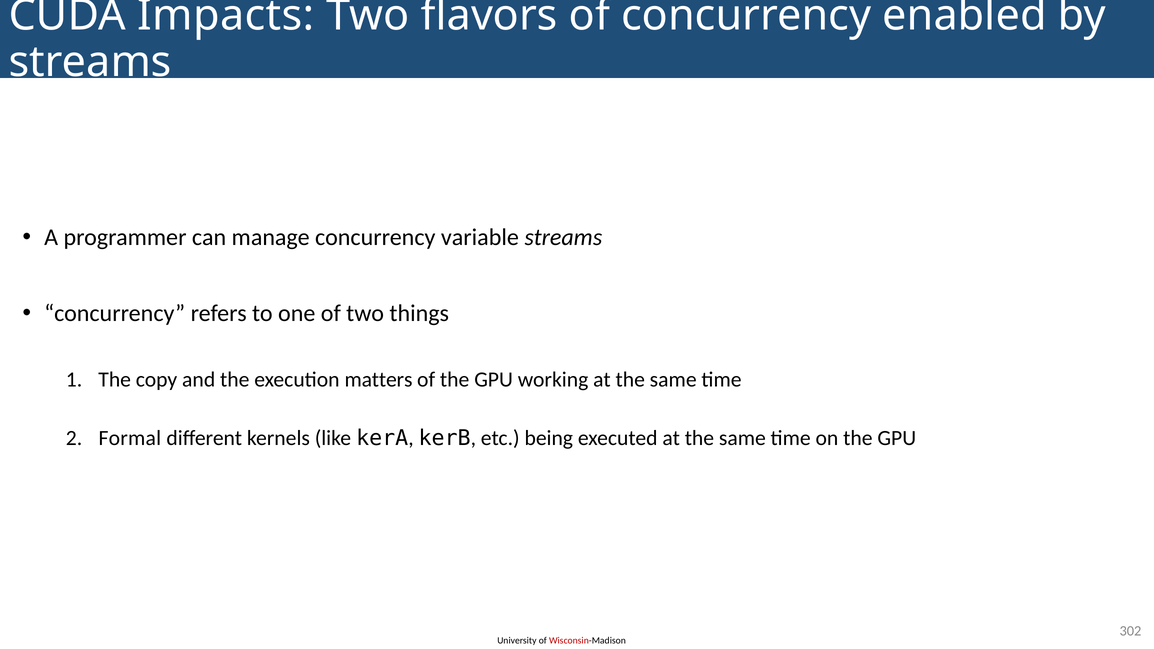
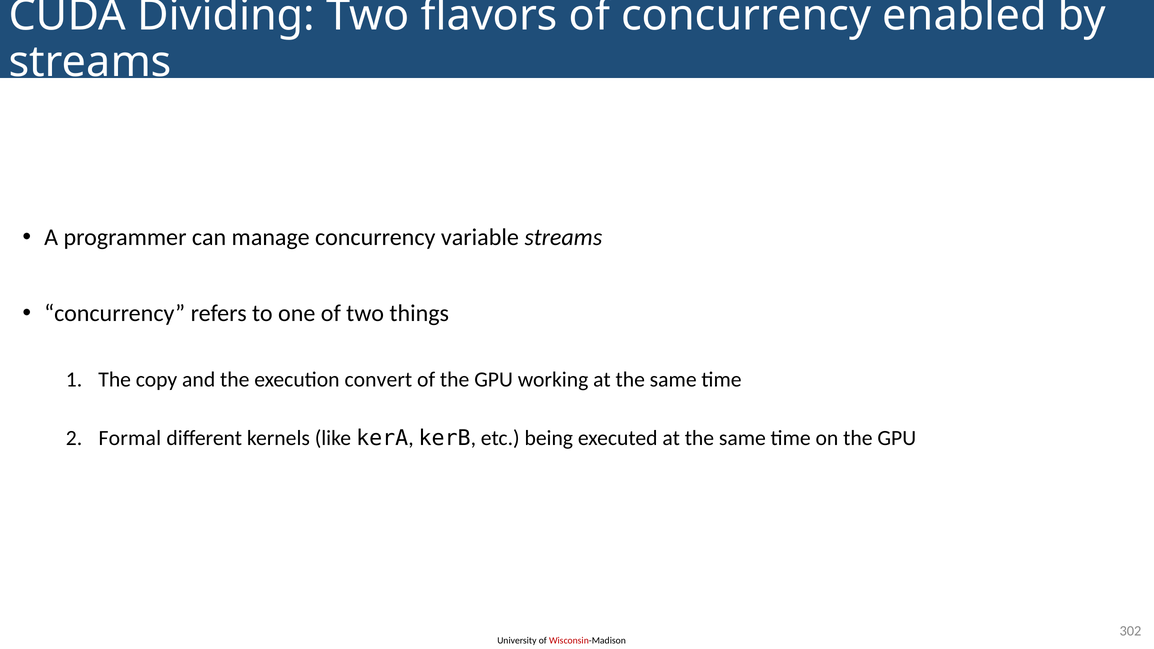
Impacts: Impacts -> Dividing
matters: matters -> convert
